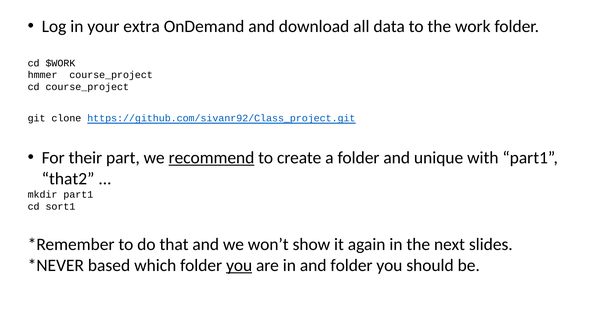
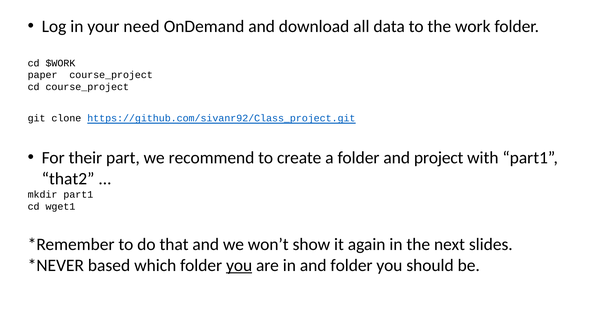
extra: extra -> need
hmmer: hmmer -> paper
recommend underline: present -> none
unique: unique -> project
sort1: sort1 -> wget1
